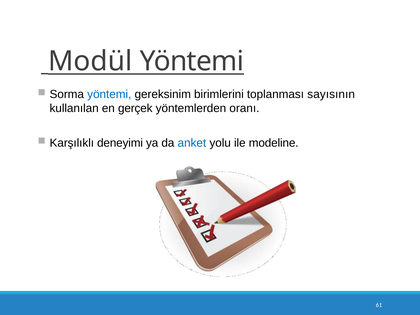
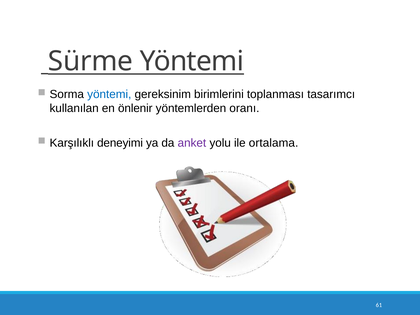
Modül: Modül -> Sürme
sayısının: sayısının -> tasarımcı
gerçek: gerçek -> önlenir
anket colour: blue -> purple
modeline: modeline -> ortalama
